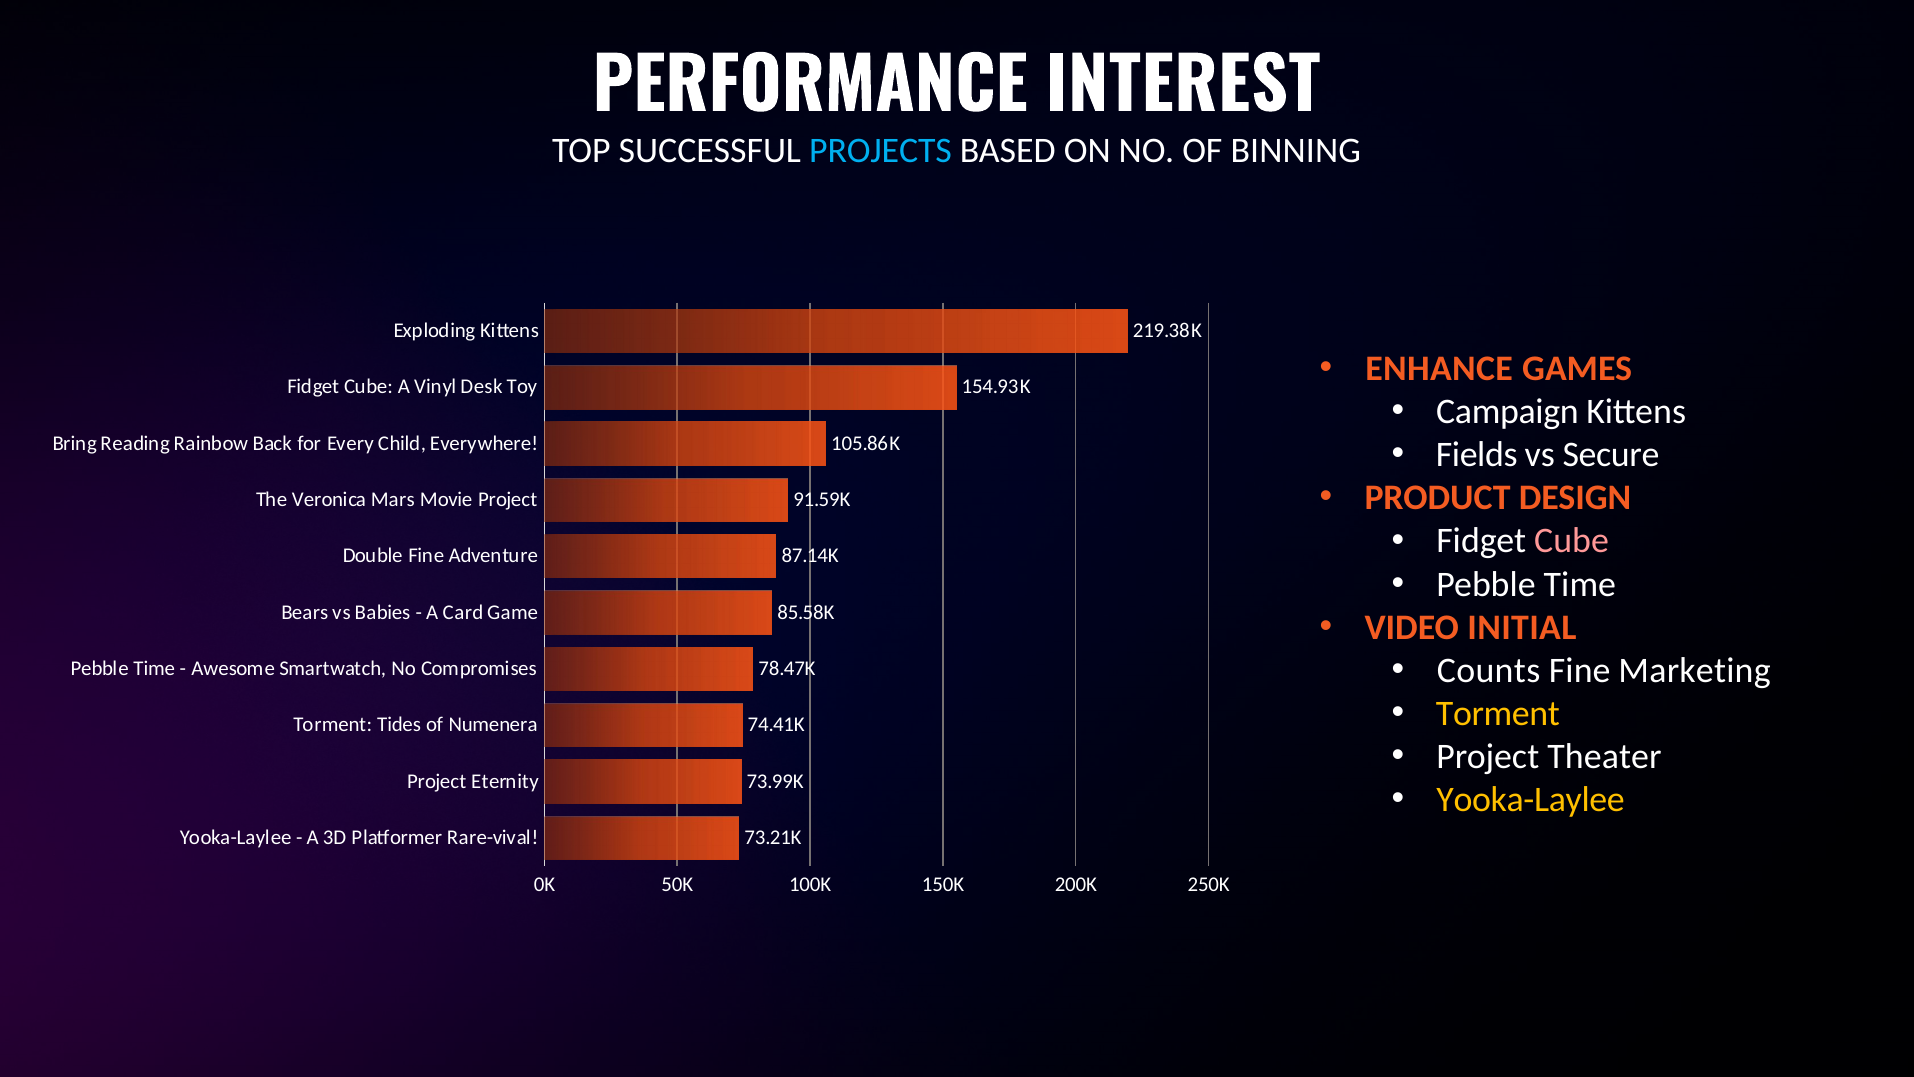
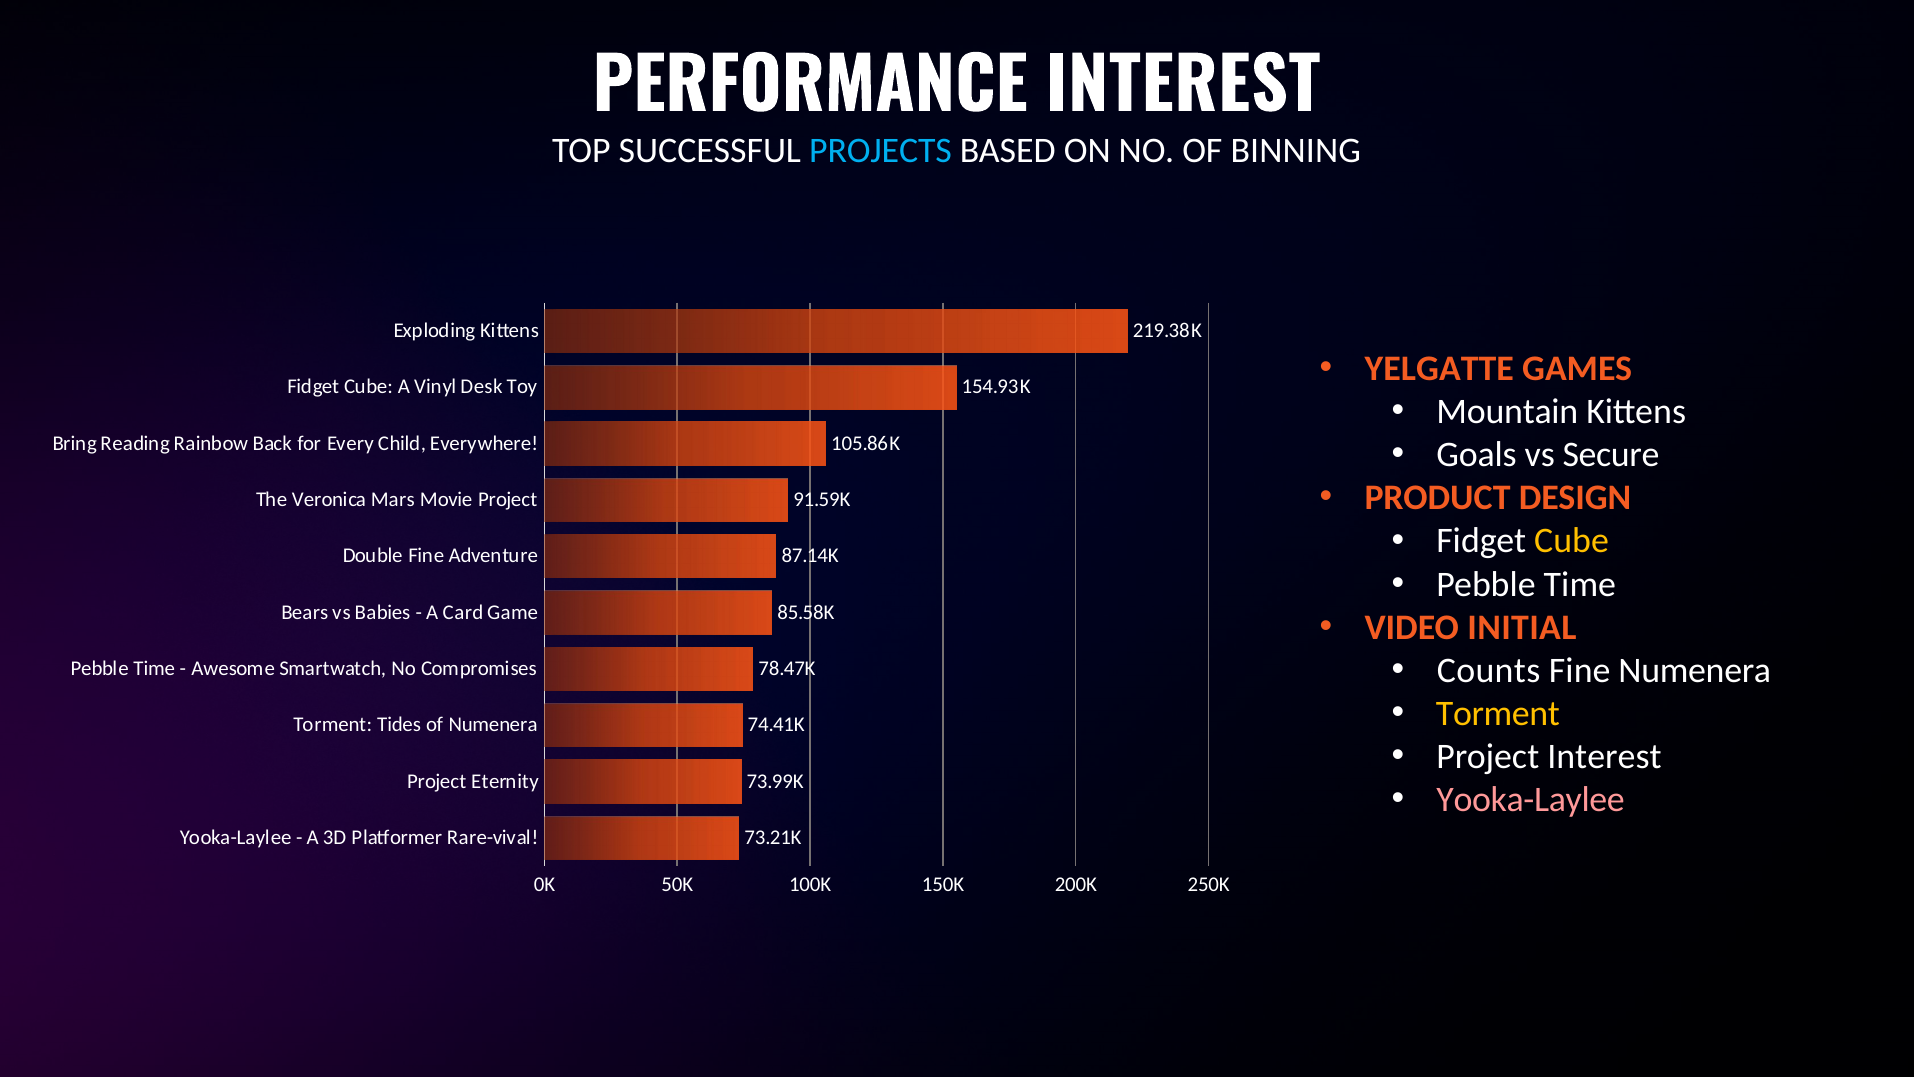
ENHANCE: ENHANCE -> YELGATTE
Campaign: Campaign -> Mountain
Fields: Fields -> Goals
Cube at (1571, 541) colour: pink -> yellow
Fine Marketing: Marketing -> Numenera
Project Theater: Theater -> Interest
Yooka-Laylee at (1531, 799) colour: yellow -> pink
